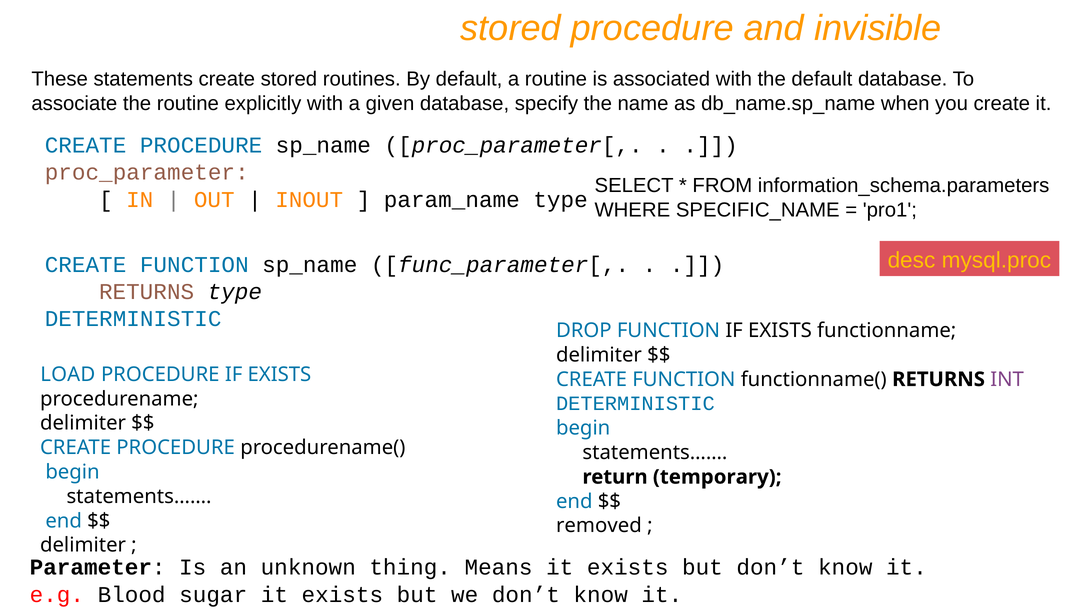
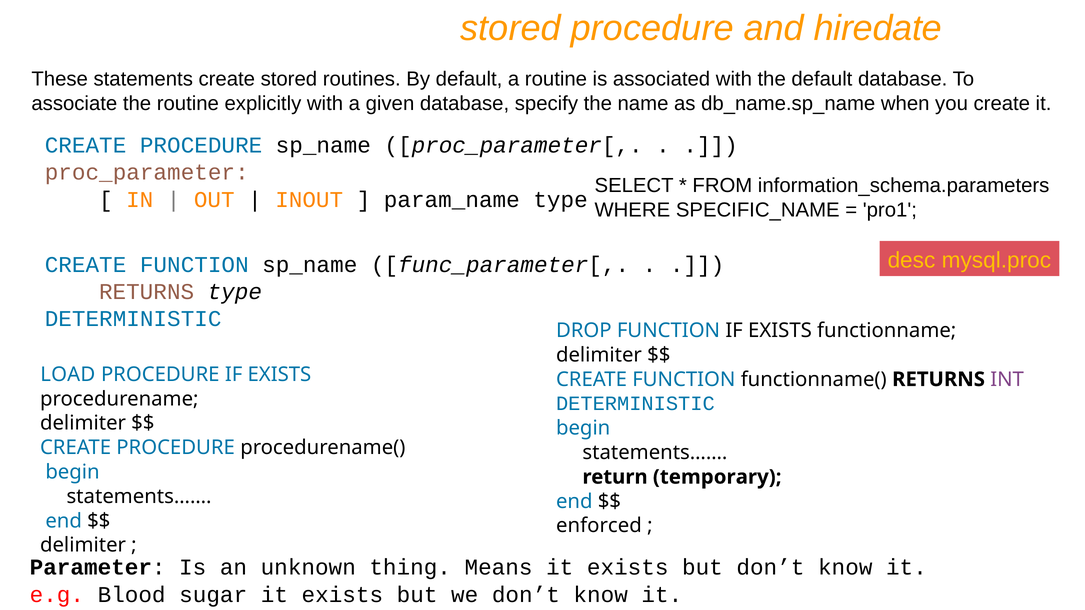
invisible: invisible -> hiredate
removed: removed -> enforced
